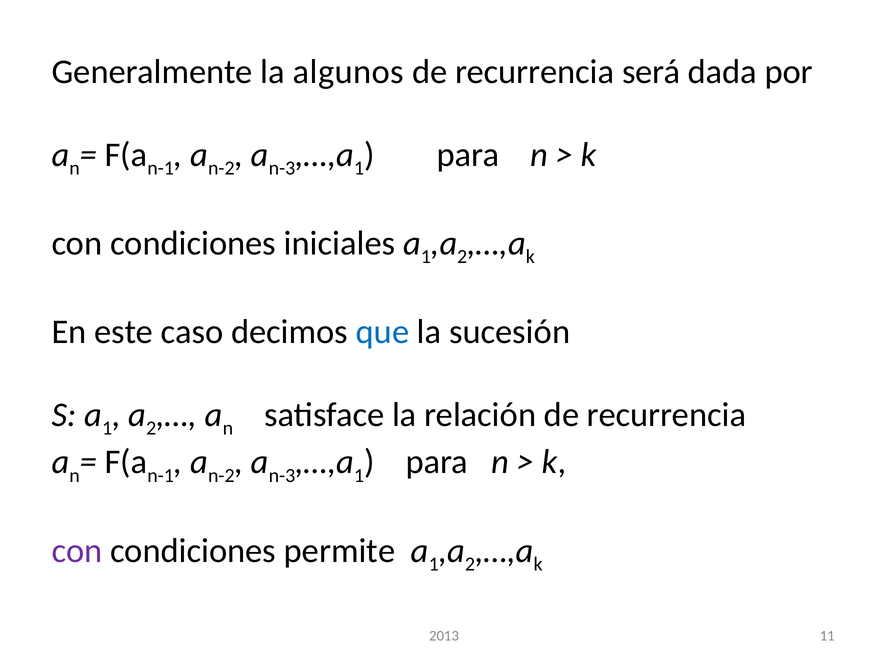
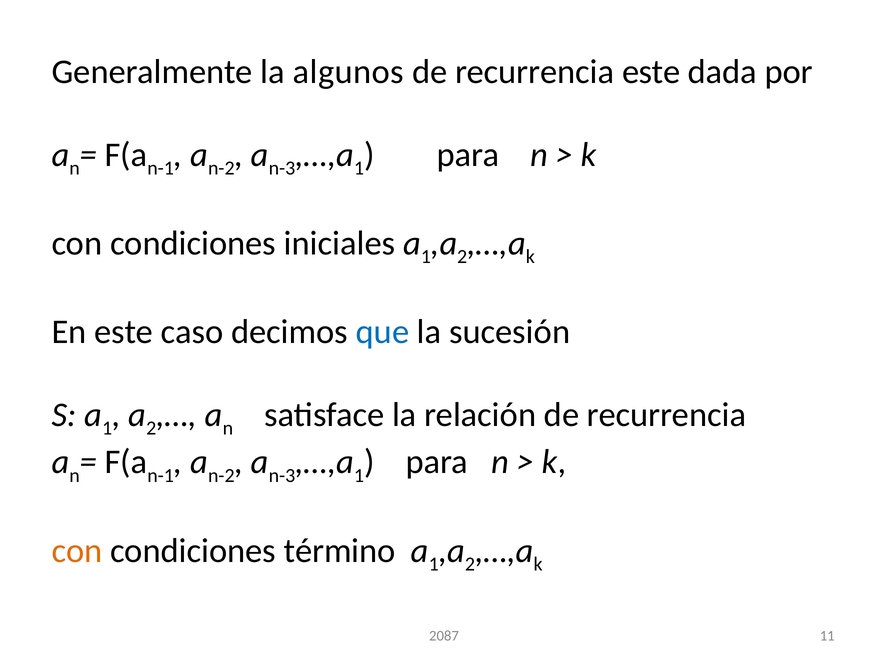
recurrencia será: será -> este
con at (77, 551) colour: purple -> orange
permite: permite -> término
2013: 2013 -> 2087
